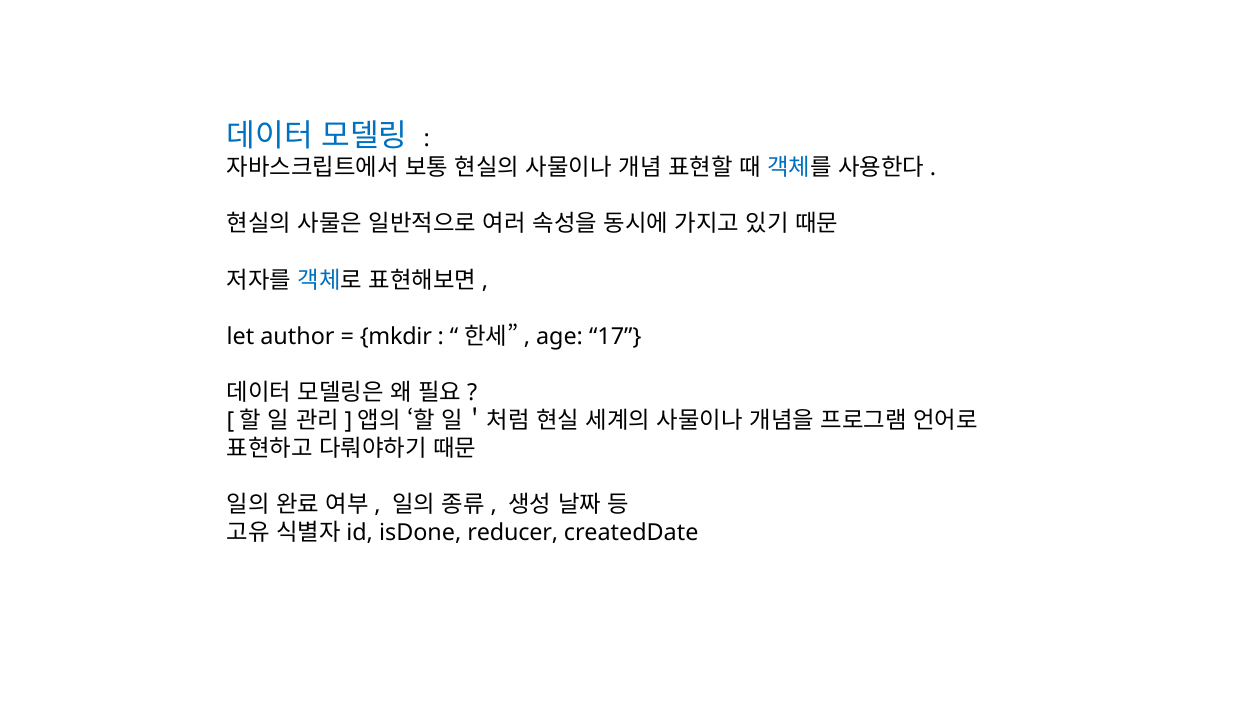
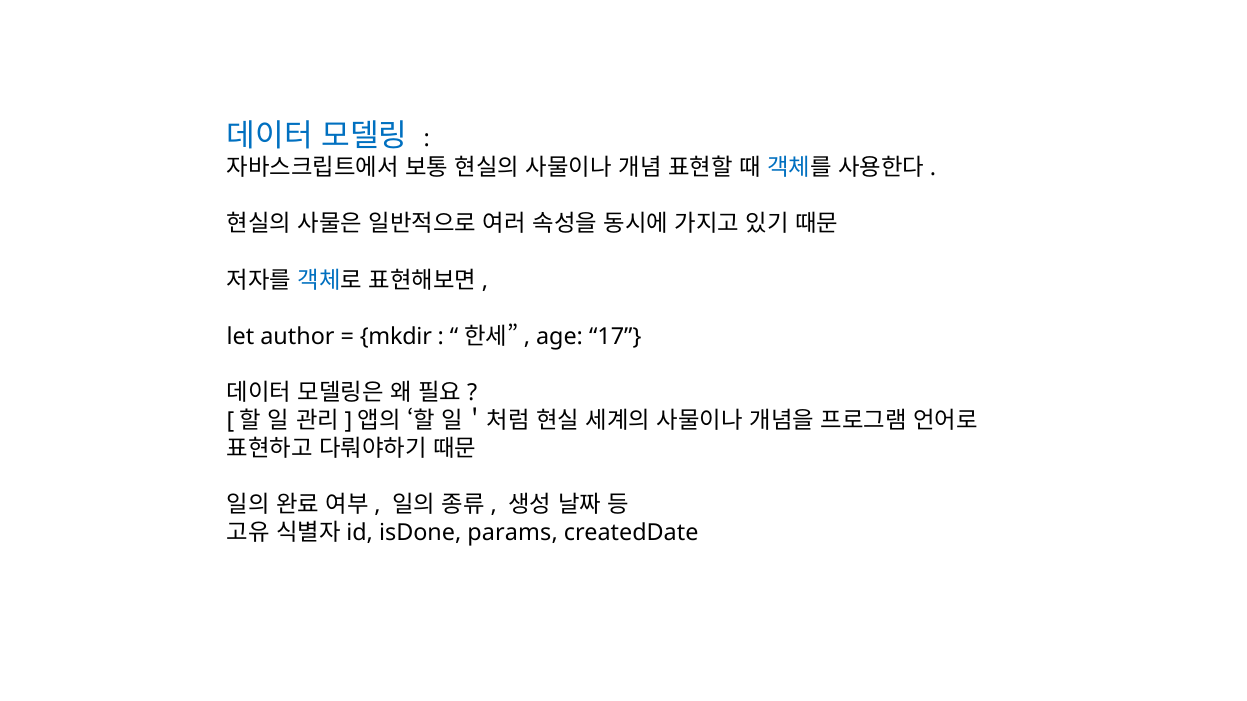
reducer: reducer -> params
